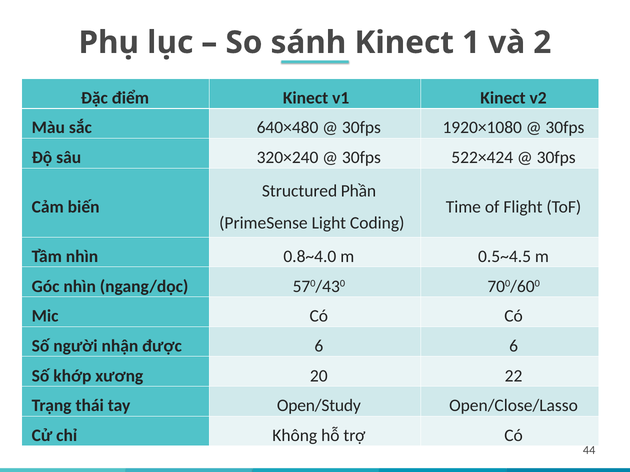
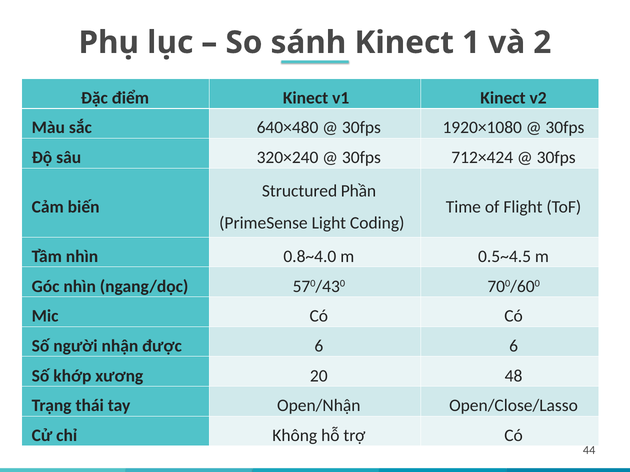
522×424: 522×424 -> 712×424
22: 22 -> 48
Open/Study: Open/Study -> Open/Nhận
